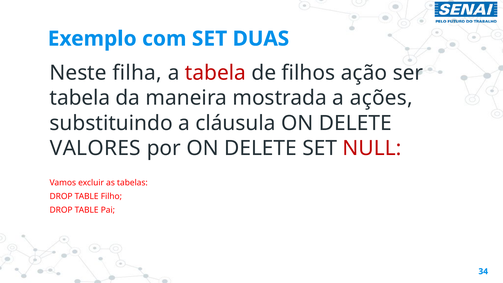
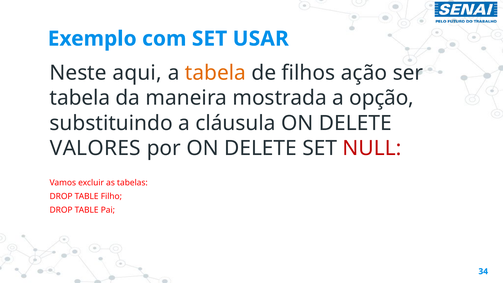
DUAS: DUAS -> USAR
filha: filha -> aqui
tabela at (215, 73) colour: red -> orange
ações: ações -> opção
